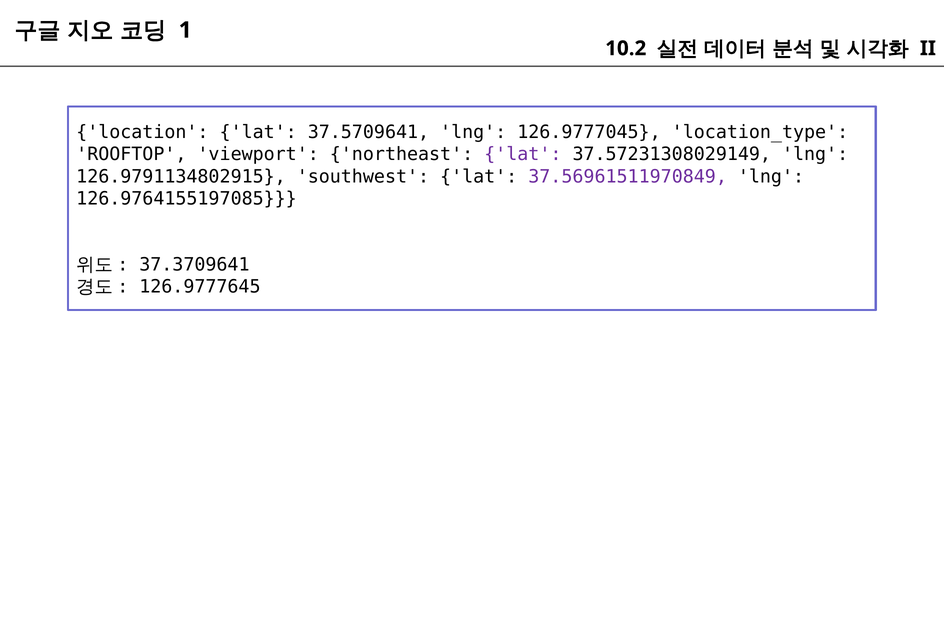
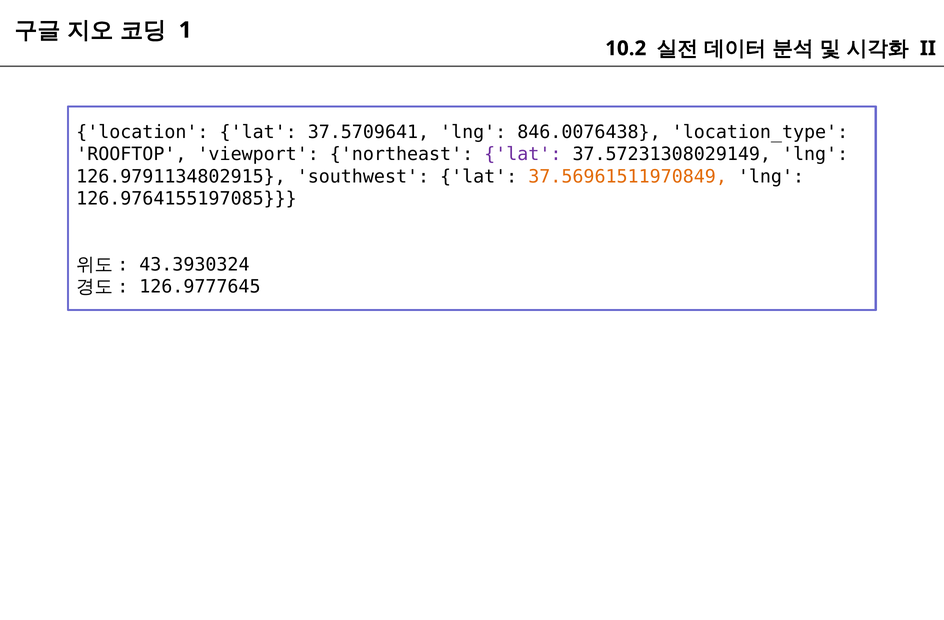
126.9777045: 126.9777045 -> 846.0076438
37.56961511970849 colour: purple -> orange
37.3709641: 37.3709641 -> 43.3930324
